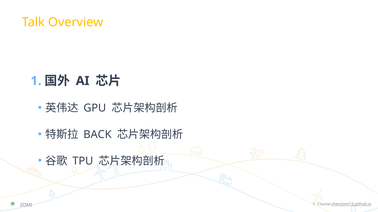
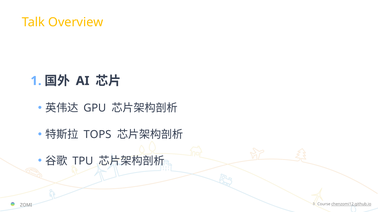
BACK: BACK -> TOPS
